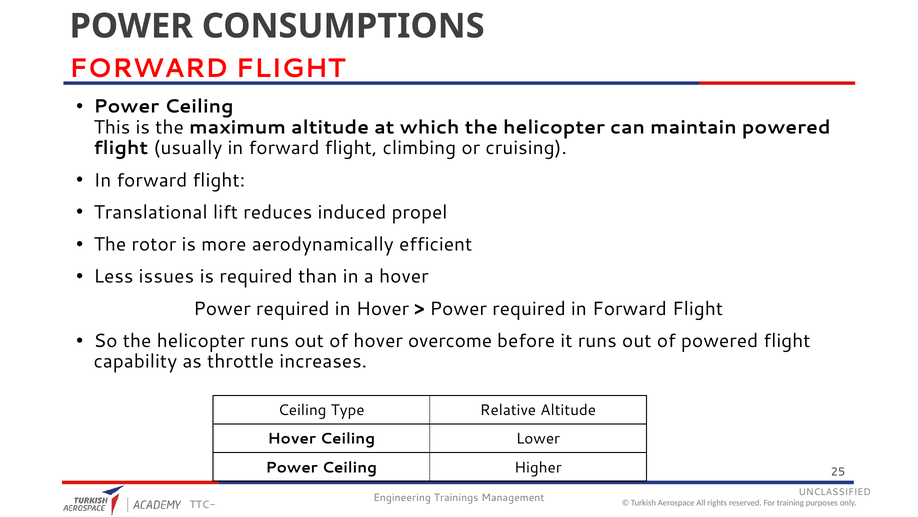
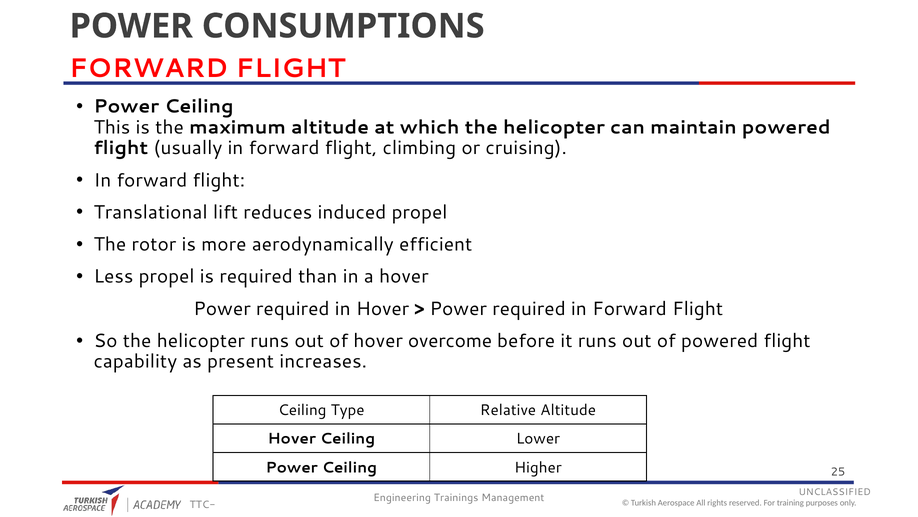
Less issues: issues -> propel
throttle: throttle -> present
